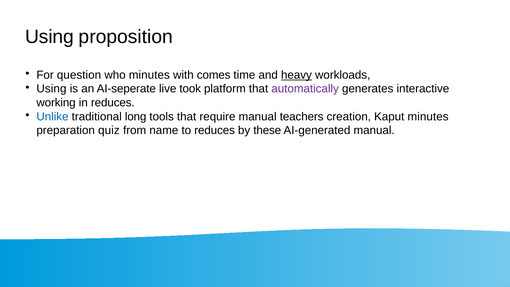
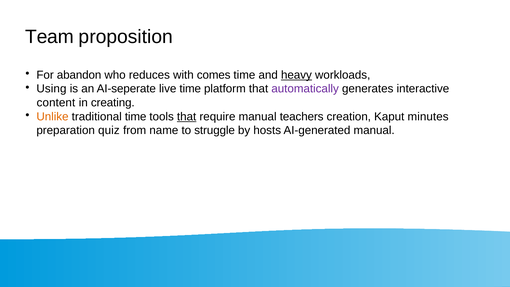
Using at (49, 37): Using -> Team
question: question -> abandon
who minutes: minutes -> reduces
live took: took -> time
working: working -> content
in reduces: reduces -> creating
Unlike colour: blue -> orange
traditional long: long -> time
that at (187, 116) underline: none -> present
to reduces: reduces -> struggle
these: these -> hosts
